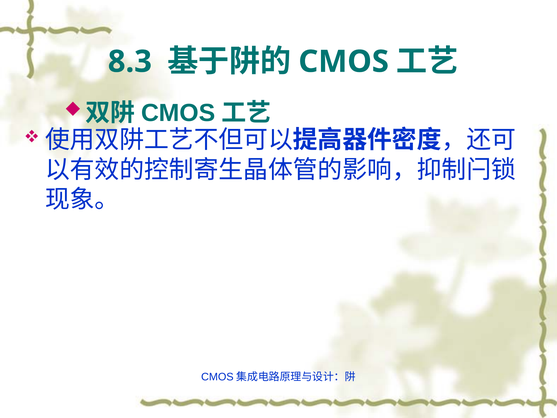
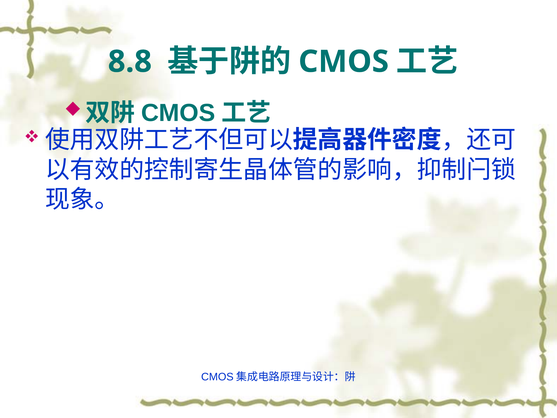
8.3: 8.3 -> 8.8
